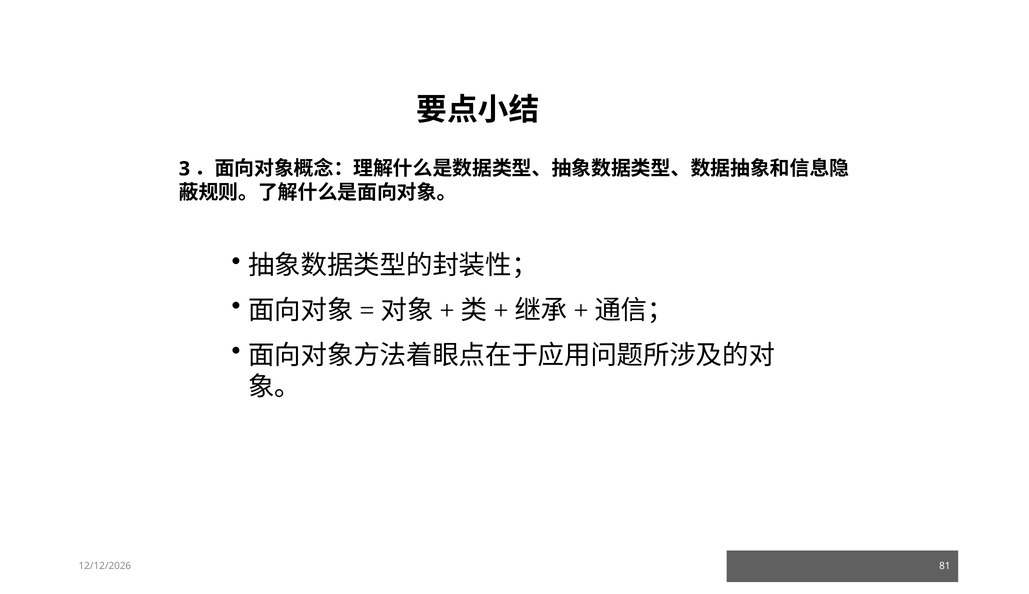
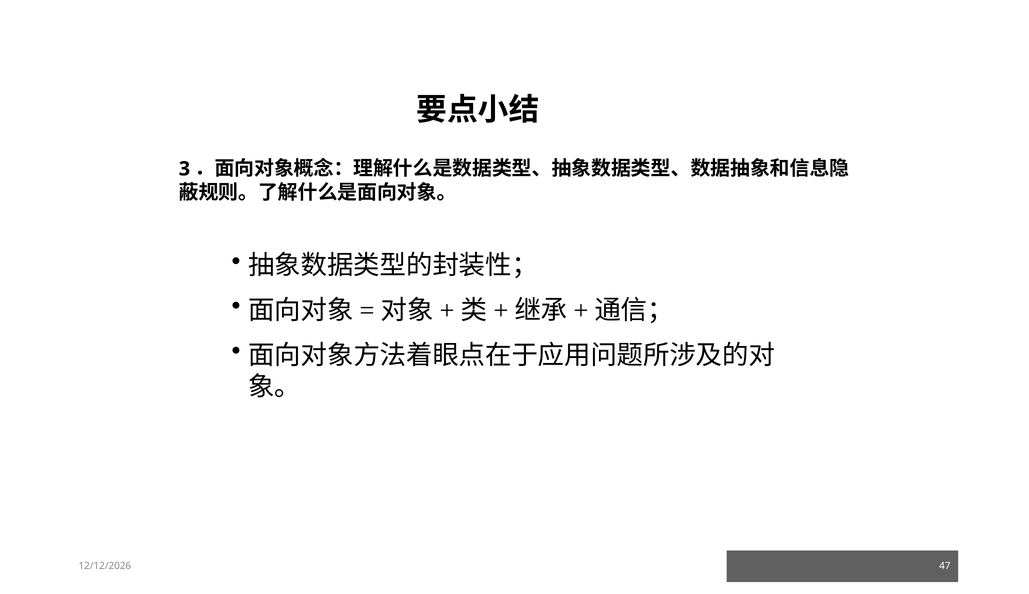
81: 81 -> 47
